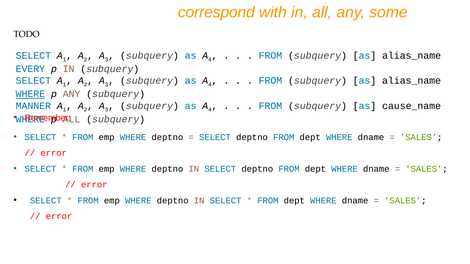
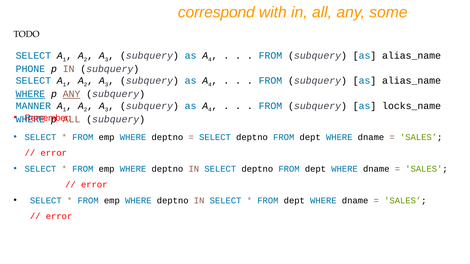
EVERY: EVERY -> PHONE
ANY at (72, 94) underline: none -> present
cause_name: cause_name -> locks_name
